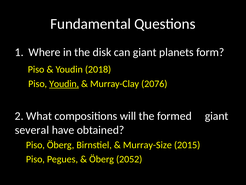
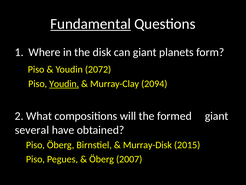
Fundamental underline: none -> present
2018: 2018 -> 2072
2076: 2076 -> 2094
Murray-Size: Murray-Size -> Murray-Disk
2052: 2052 -> 2007
